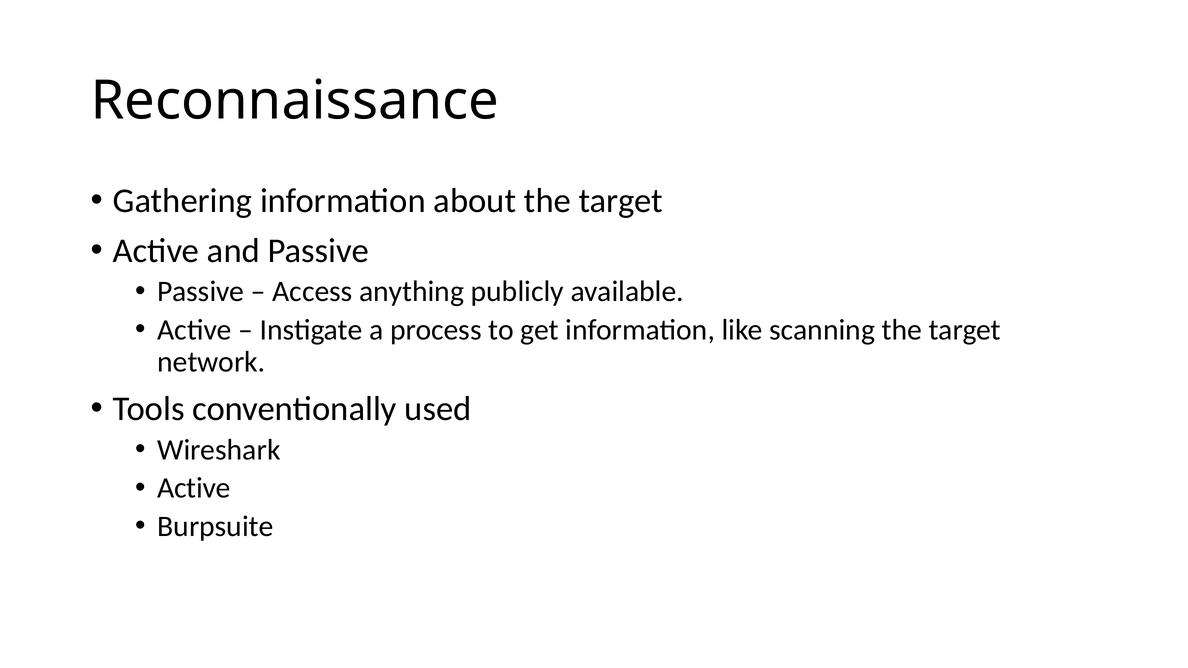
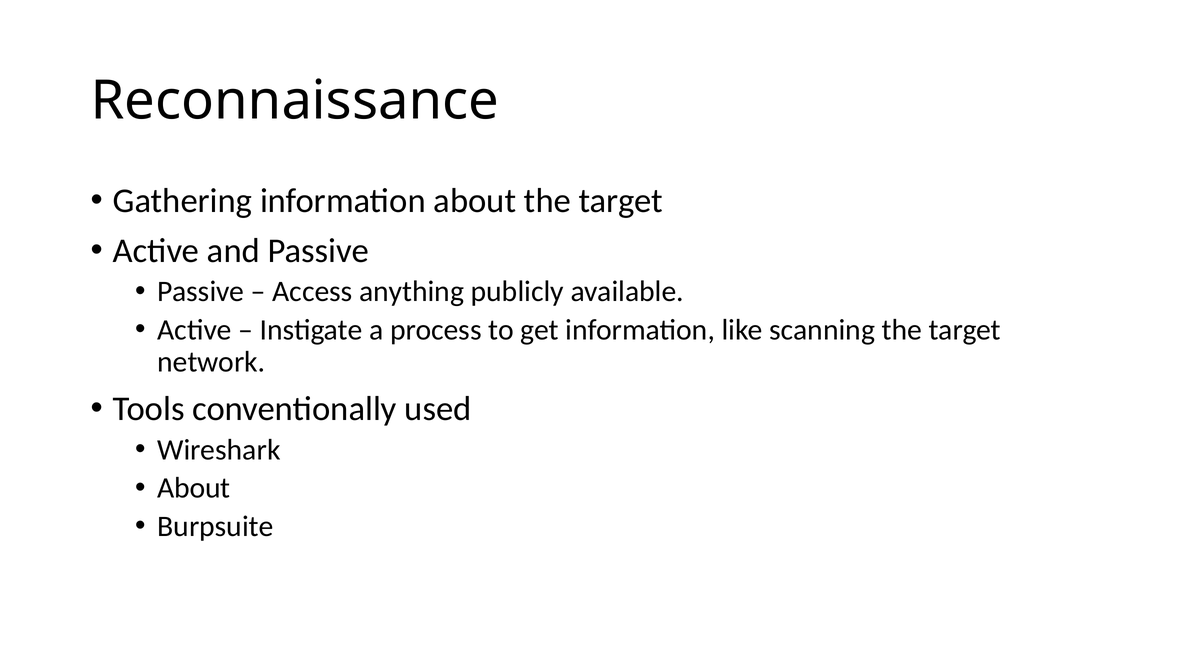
Active at (194, 488): Active -> About
